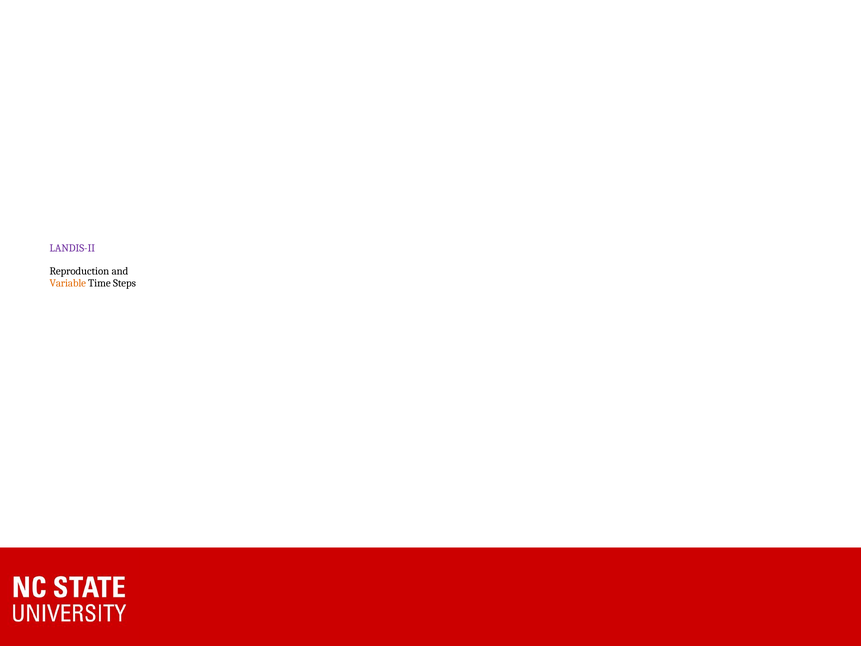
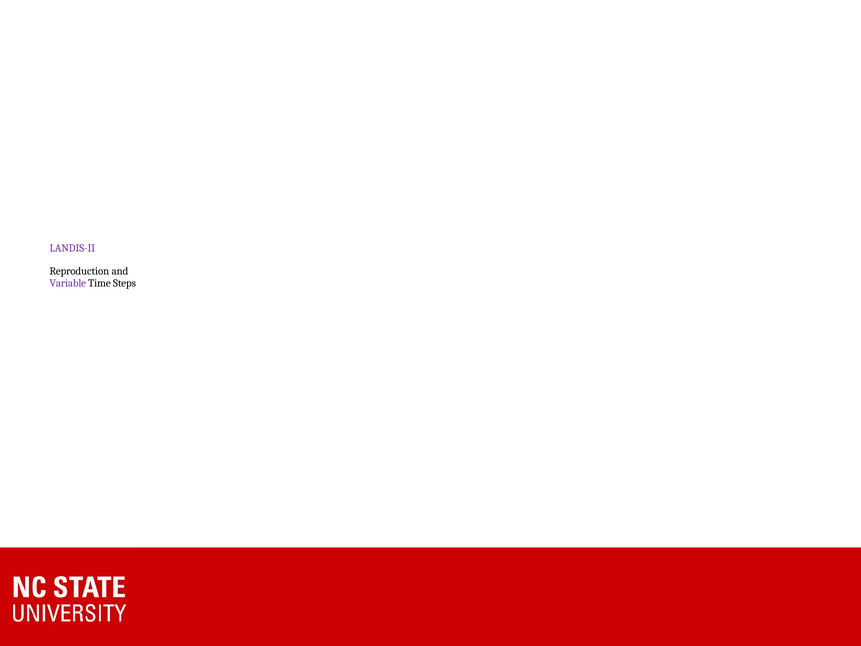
Variable colour: orange -> purple
